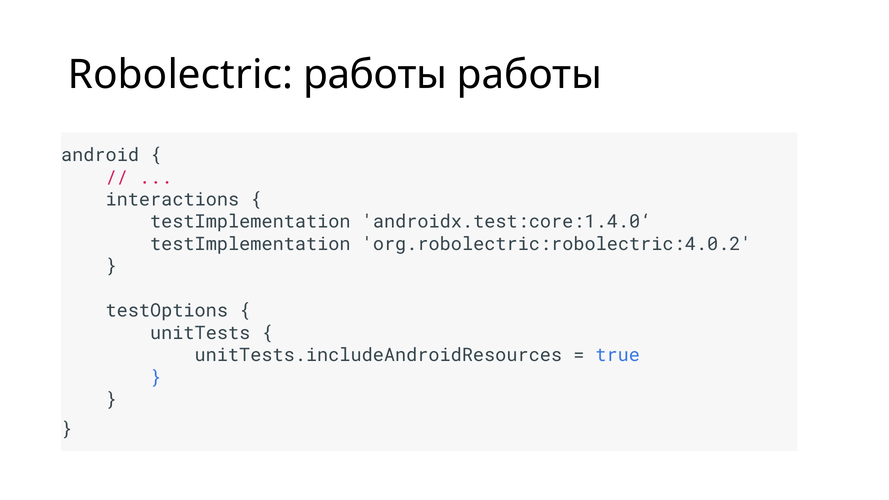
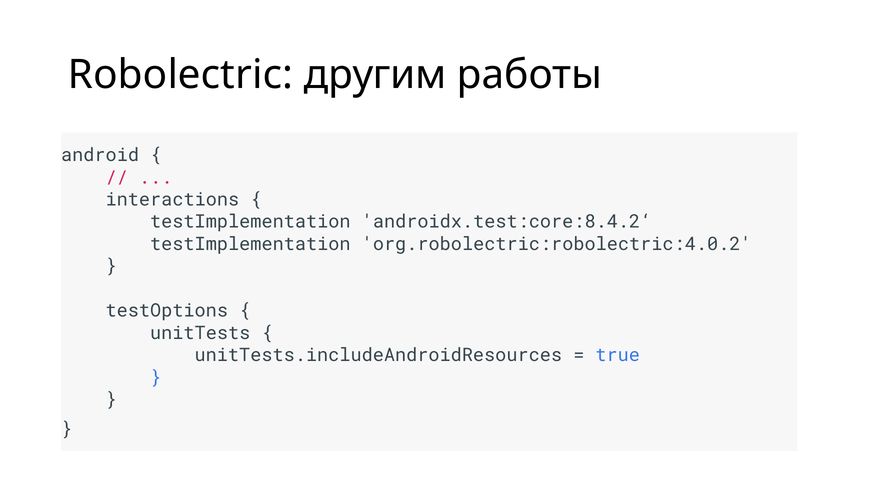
Robolectric работы: работы -> другим
androidx.test:core:1.4.0‘: androidx.test:core:1.4.0‘ -> androidx.test:core:8.4.2‘
